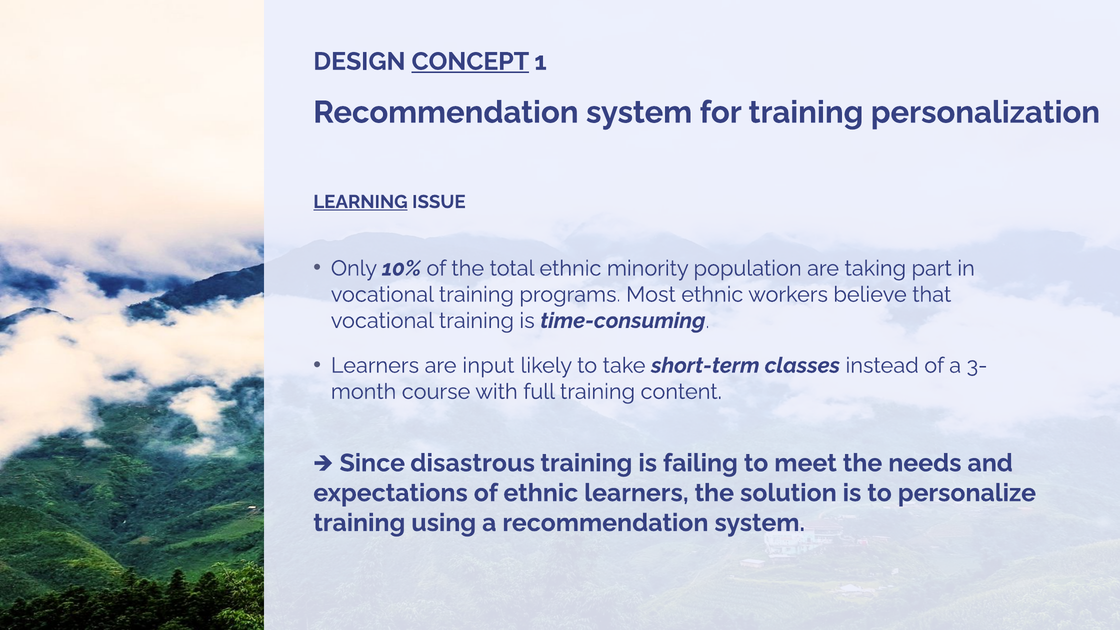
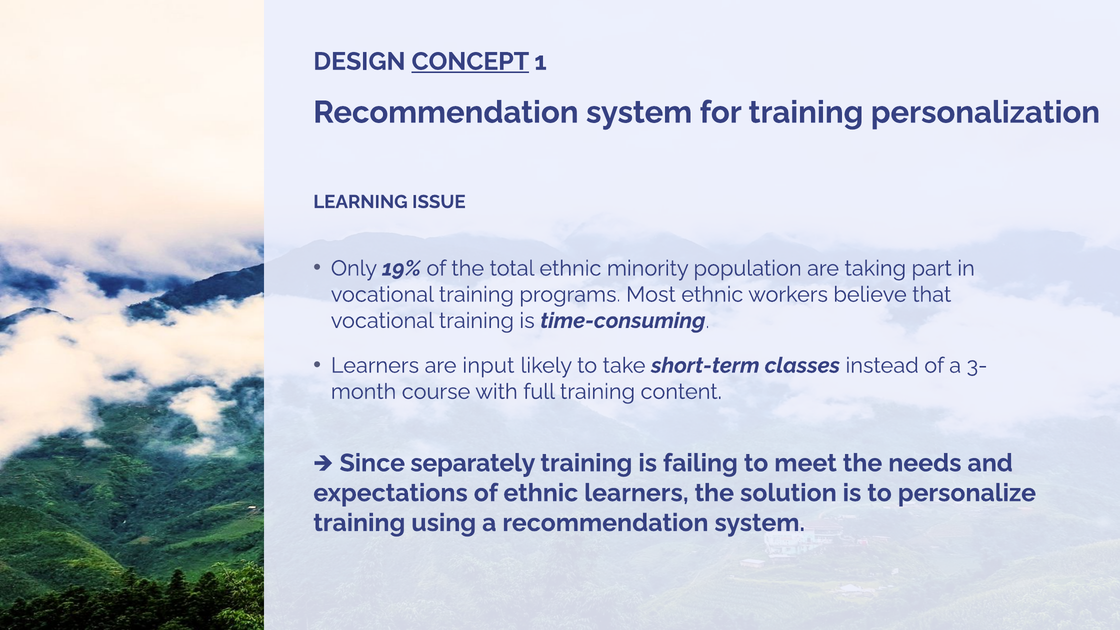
LEARNING underline: present -> none
10%: 10% -> 19%
disastrous: disastrous -> separately
